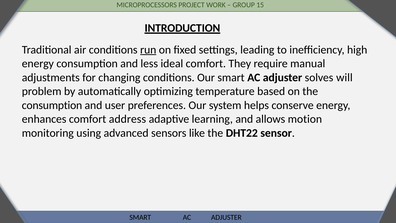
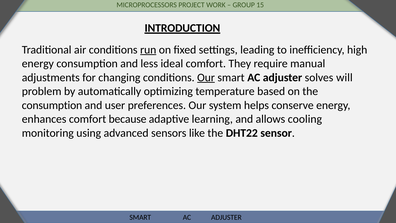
Our at (206, 77) underline: none -> present
address: address -> because
motion: motion -> cooling
